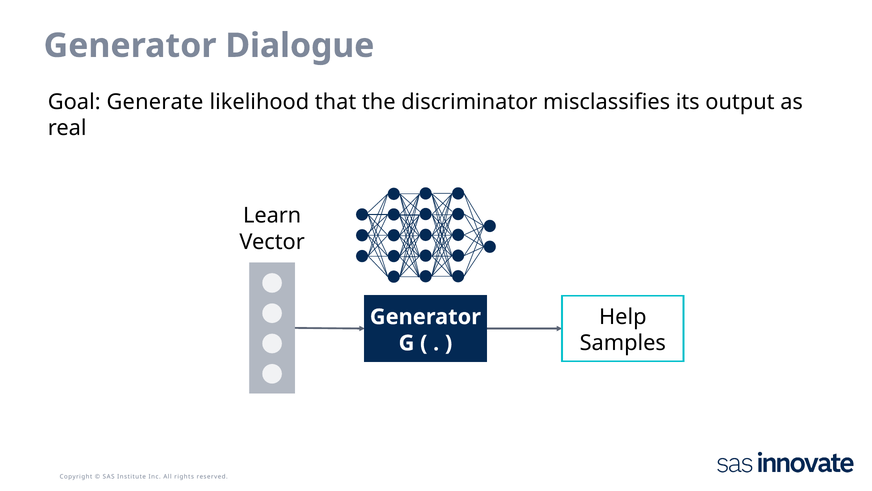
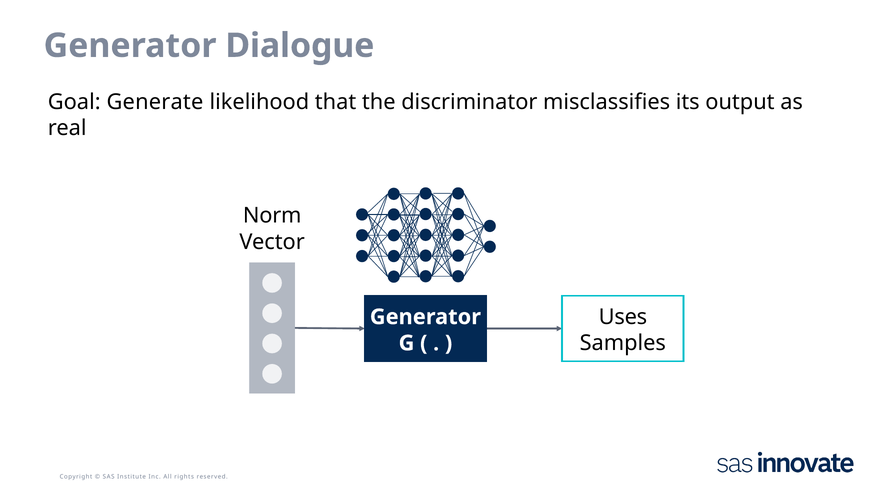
Learn: Learn -> Norm
Help: Help -> Uses
